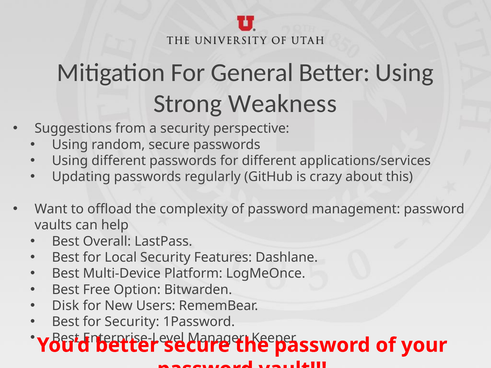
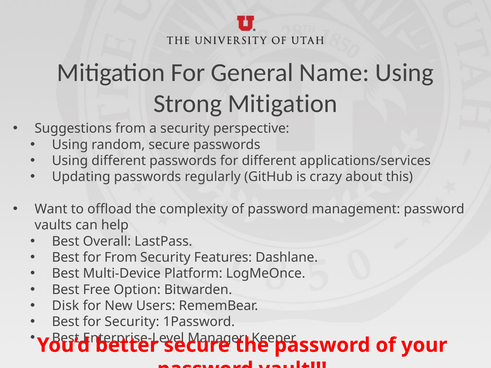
General Better: Better -> Name
Strong Weakness: Weakness -> Mitigation
for Local: Local -> From
